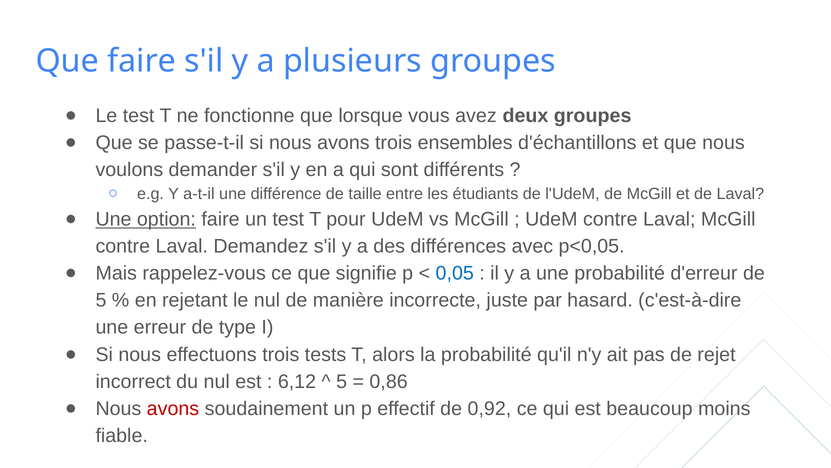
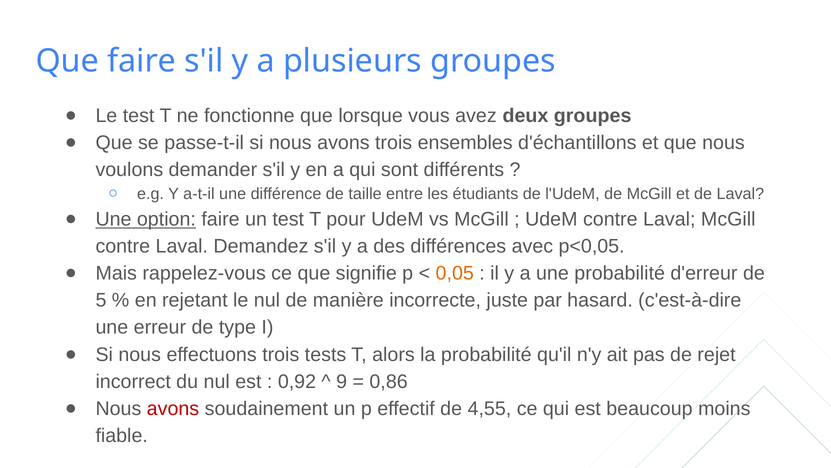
0,05 colour: blue -> orange
6,12: 6,12 -> 0,92
5 at (342, 381): 5 -> 9
0,92: 0,92 -> 4,55
